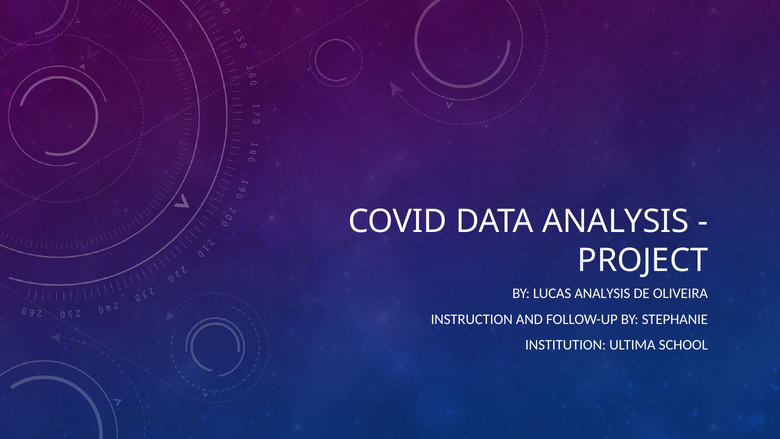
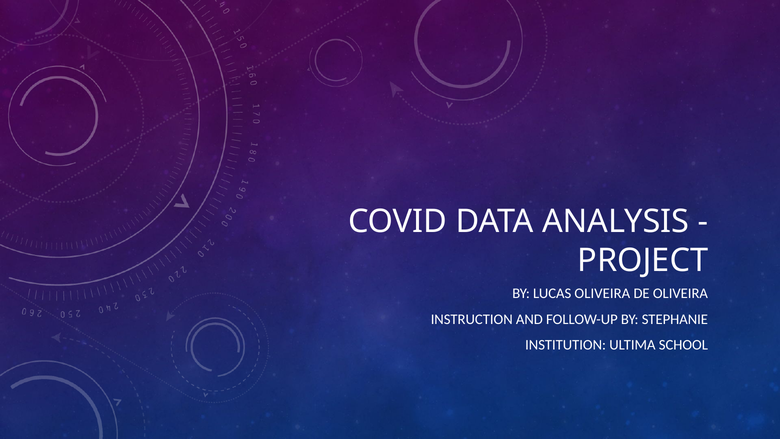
LUCAS ANALYSIS: ANALYSIS -> OLIVEIRA
